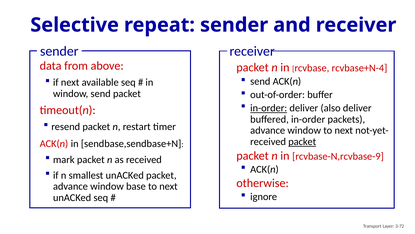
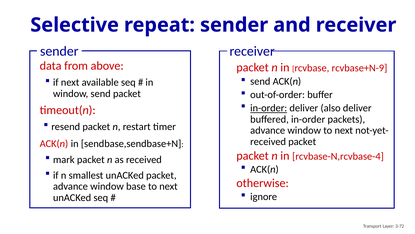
rcvbase+N-4: rcvbase+N-4 -> rcvbase+N-9
packet at (302, 141) underline: present -> none
rcvbase-N,rcvbase-9: rcvbase-N,rcvbase-9 -> rcvbase-N,rcvbase-4
